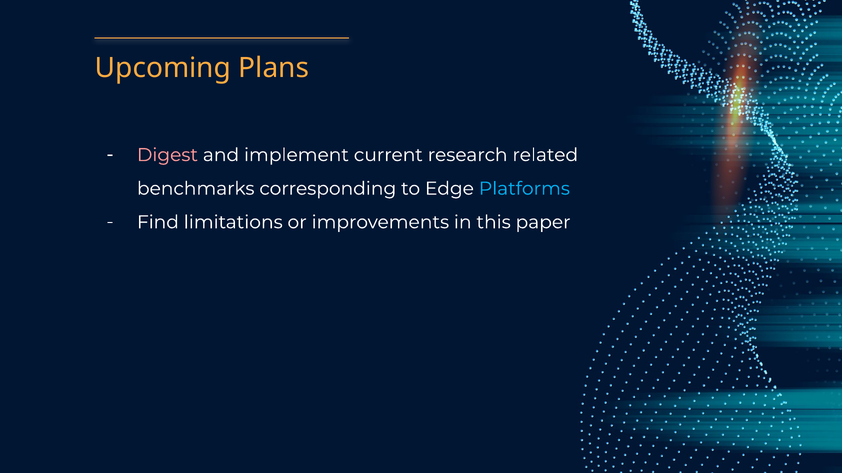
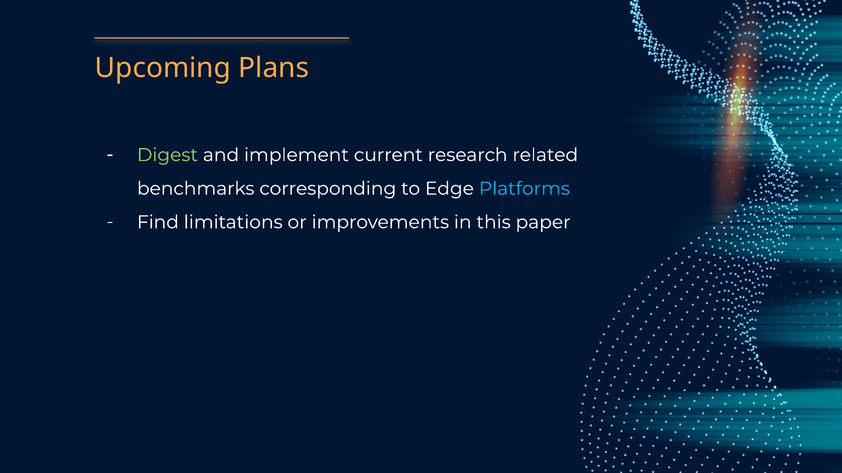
Digest colour: pink -> light green
